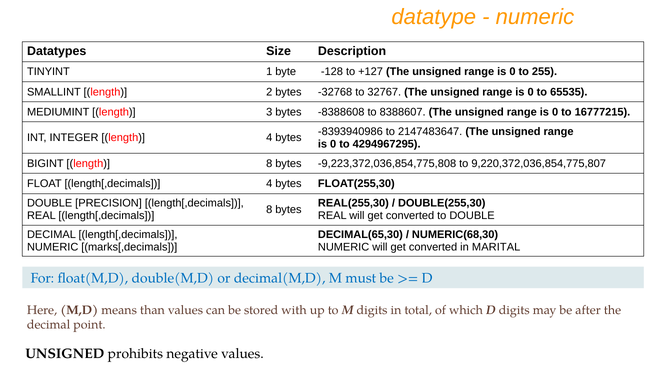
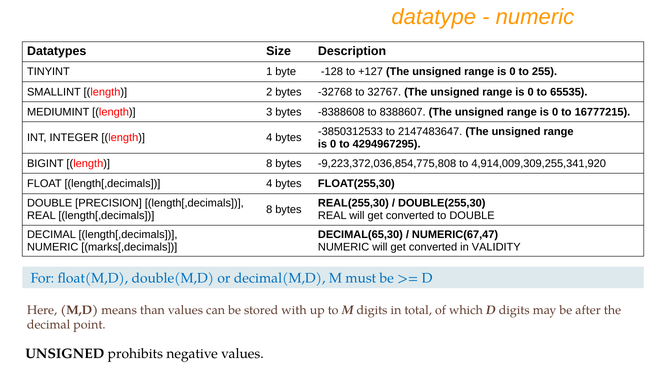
-8393940986: -8393940986 -> -3850312533
9,220,372,036,854,775,807: 9,220,372,036,854,775,807 -> 4,914,009,309,255,341,920
NUMERIC(68,30: NUMERIC(68,30 -> NUMERIC(67,47
MARITAL: MARITAL -> VALIDITY
